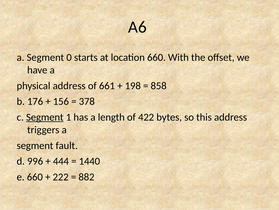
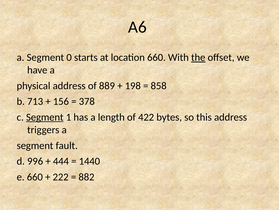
the underline: none -> present
661: 661 -> 889
176: 176 -> 713
